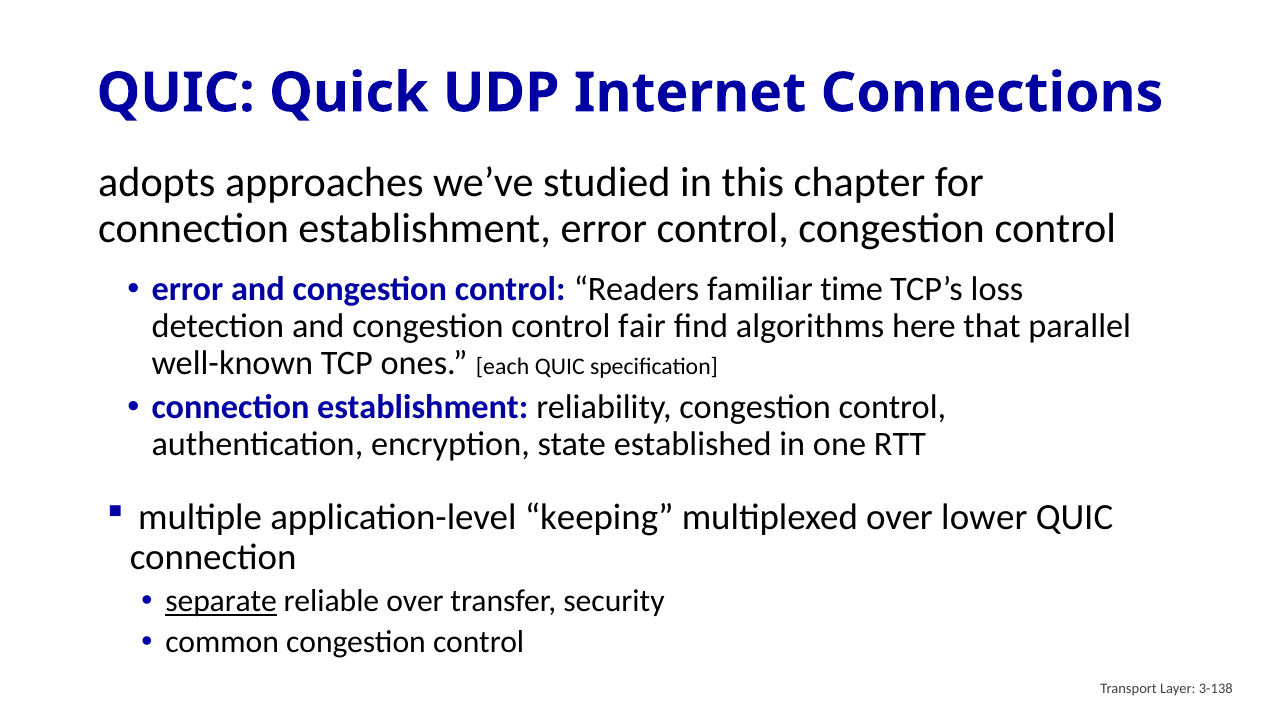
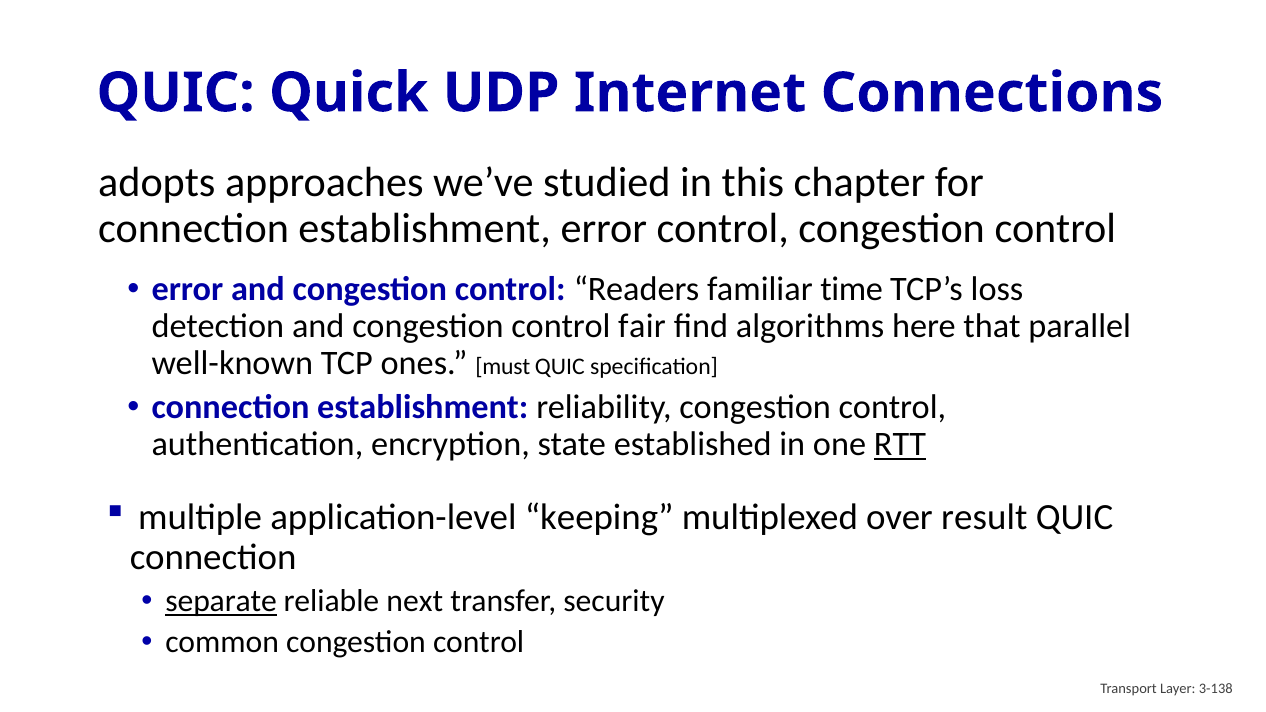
each: each -> must
RTT underline: none -> present
lower: lower -> result
reliable over: over -> next
